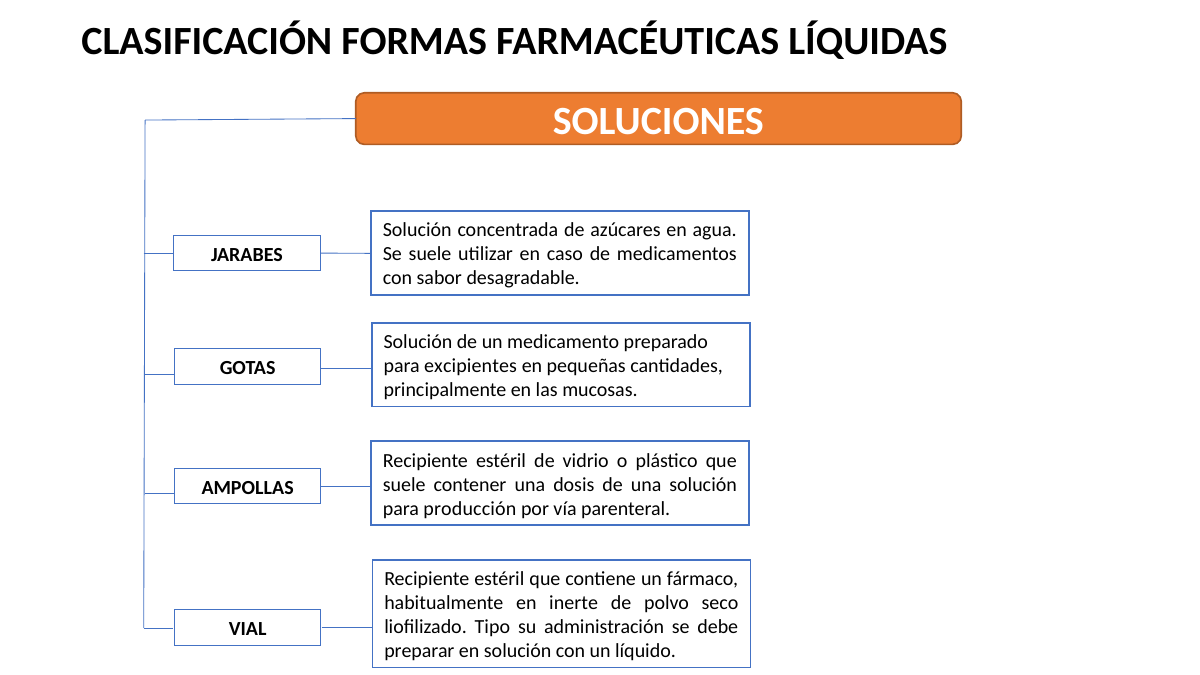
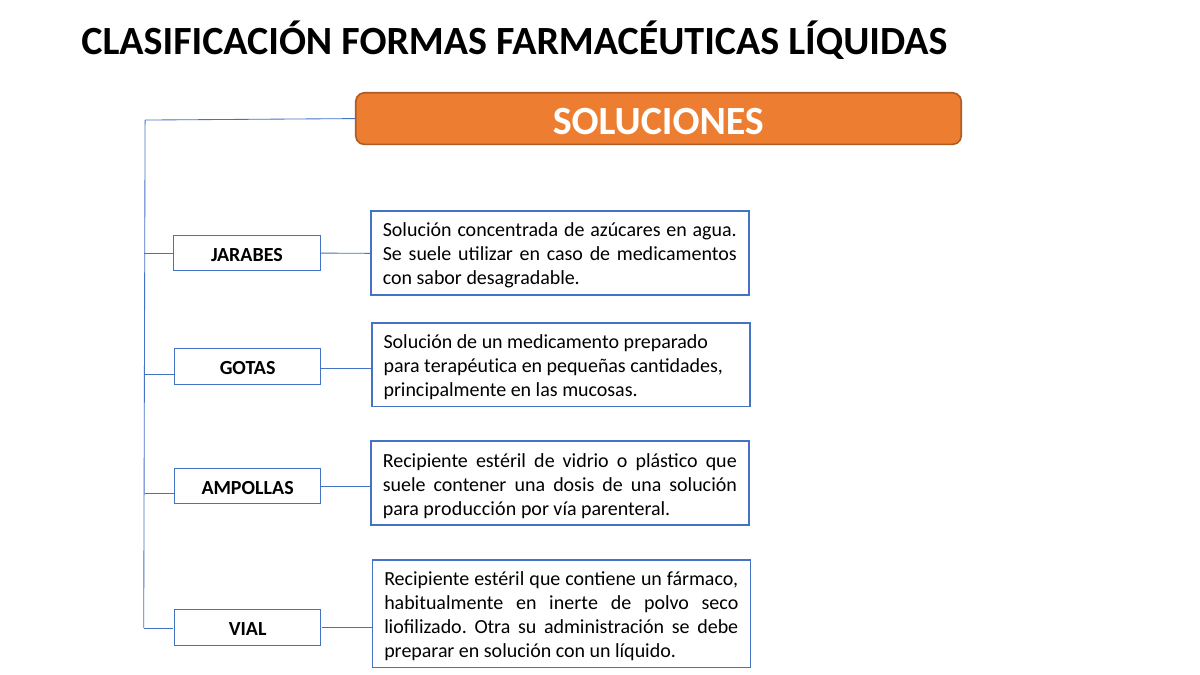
excipientes: excipientes -> terapéutica
Tipo: Tipo -> Otra
